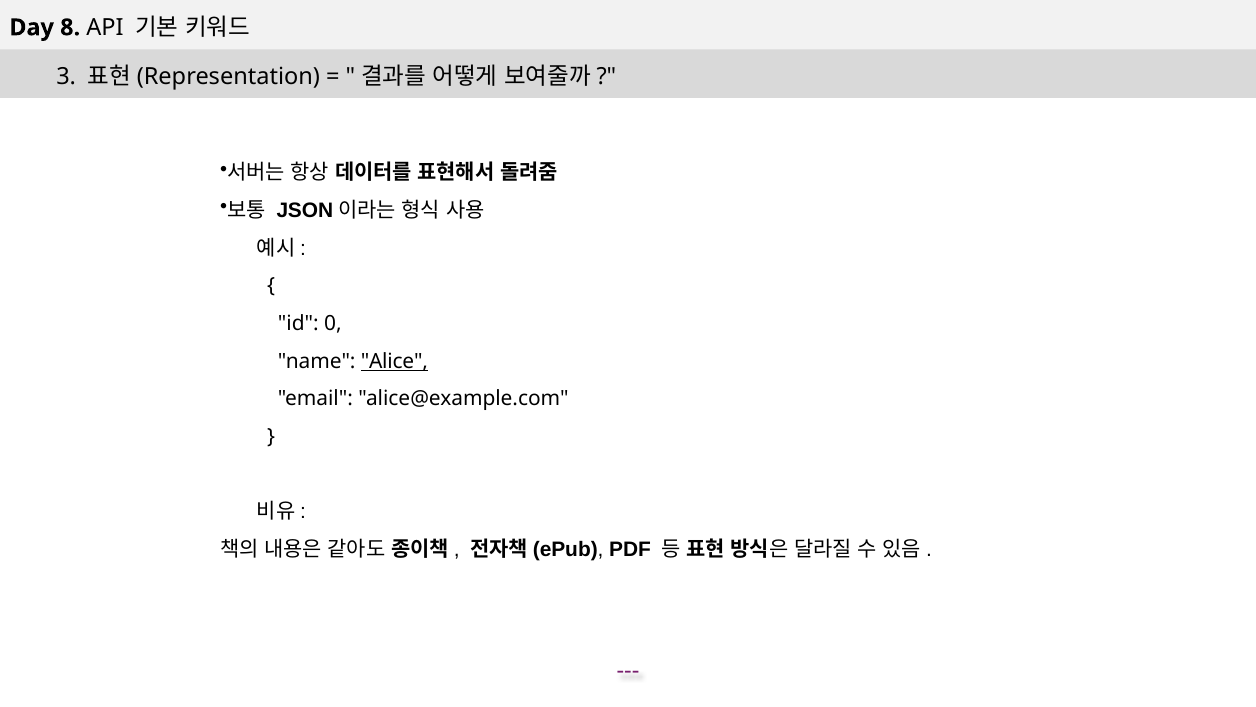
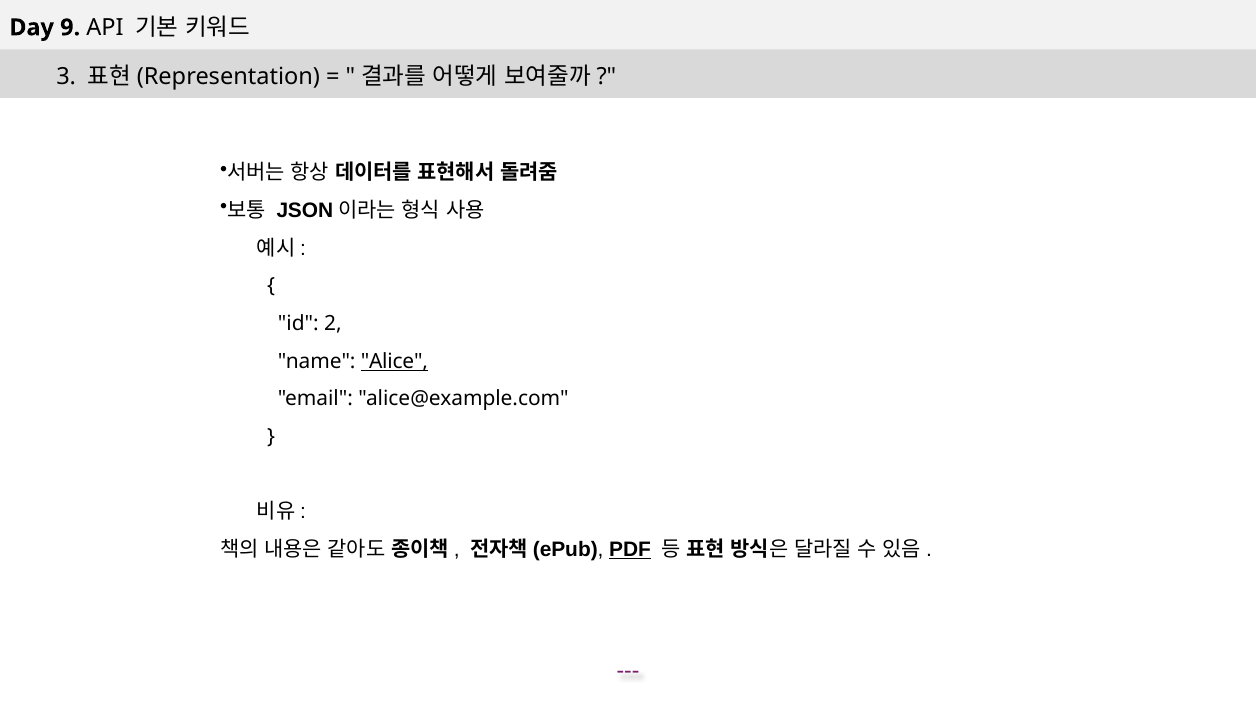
8: 8 -> 9
0: 0 -> 2
PDF underline: none -> present
